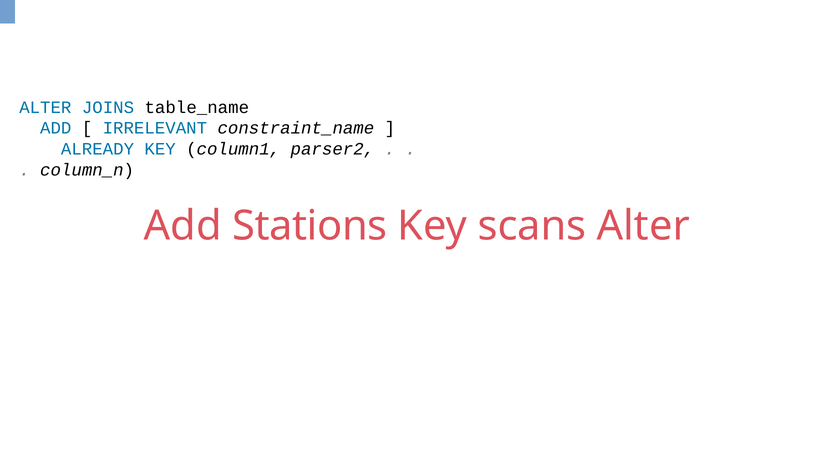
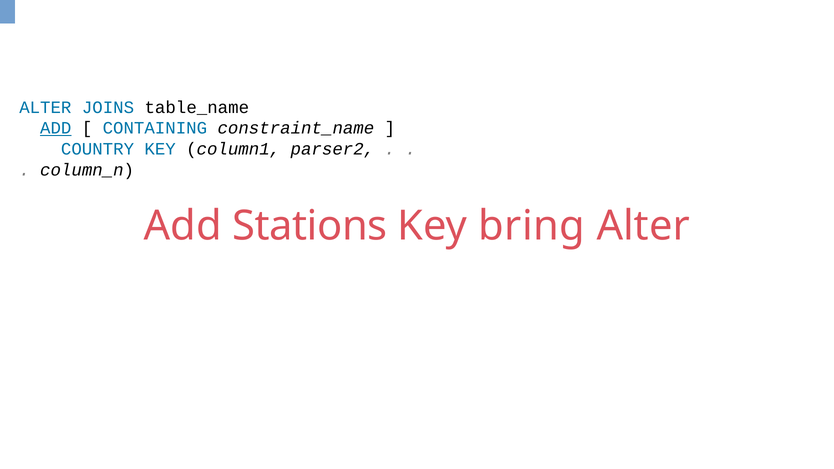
ADD at (56, 128) underline: none -> present
IRRELEVANT: IRRELEVANT -> CONTAINING
ALREADY: ALREADY -> COUNTRY
scans: scans -> bring
